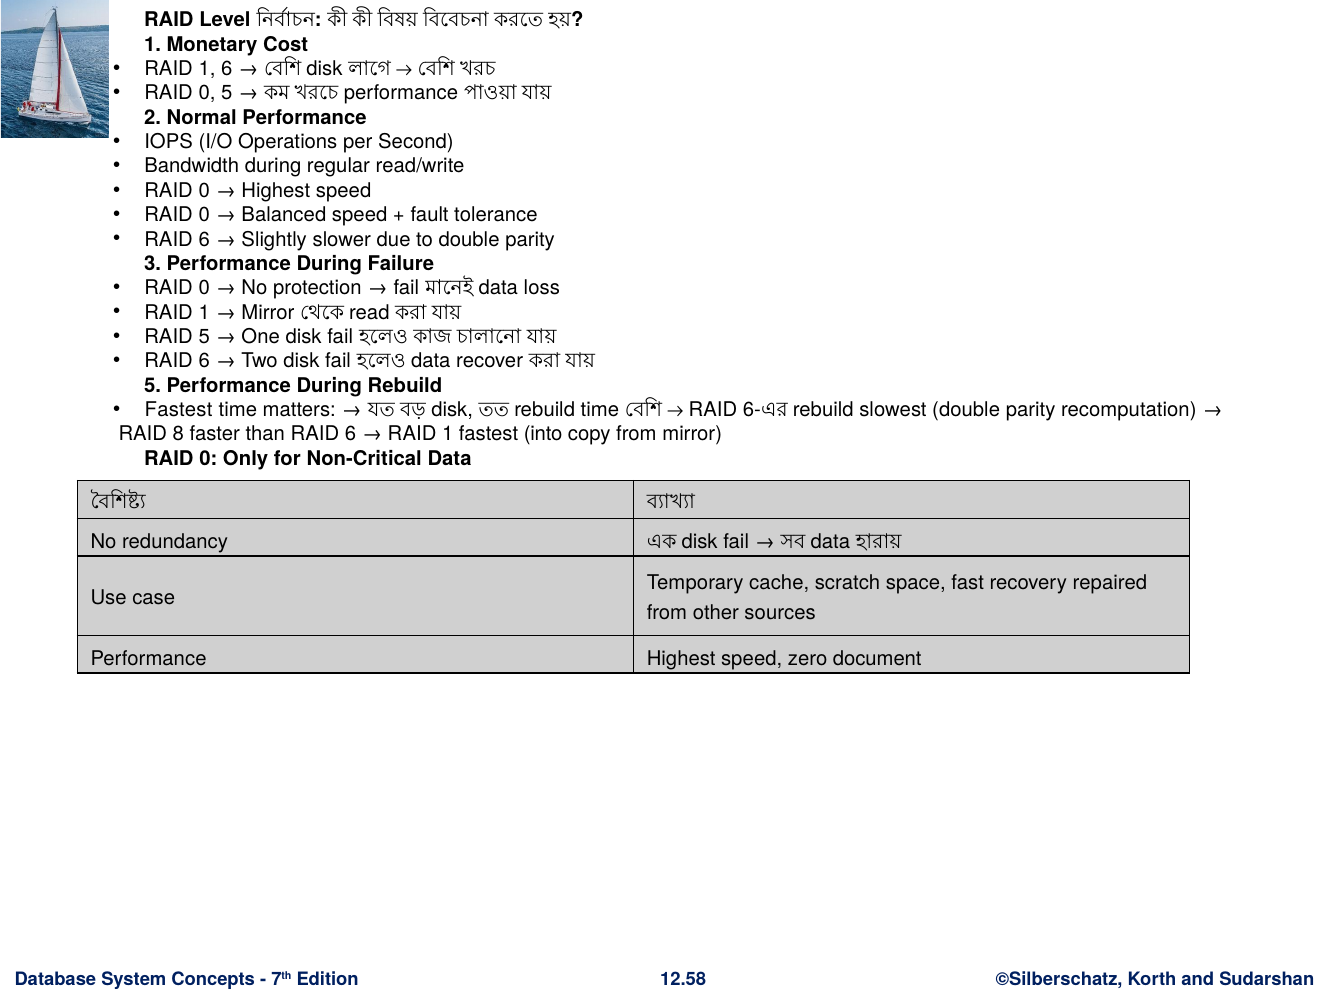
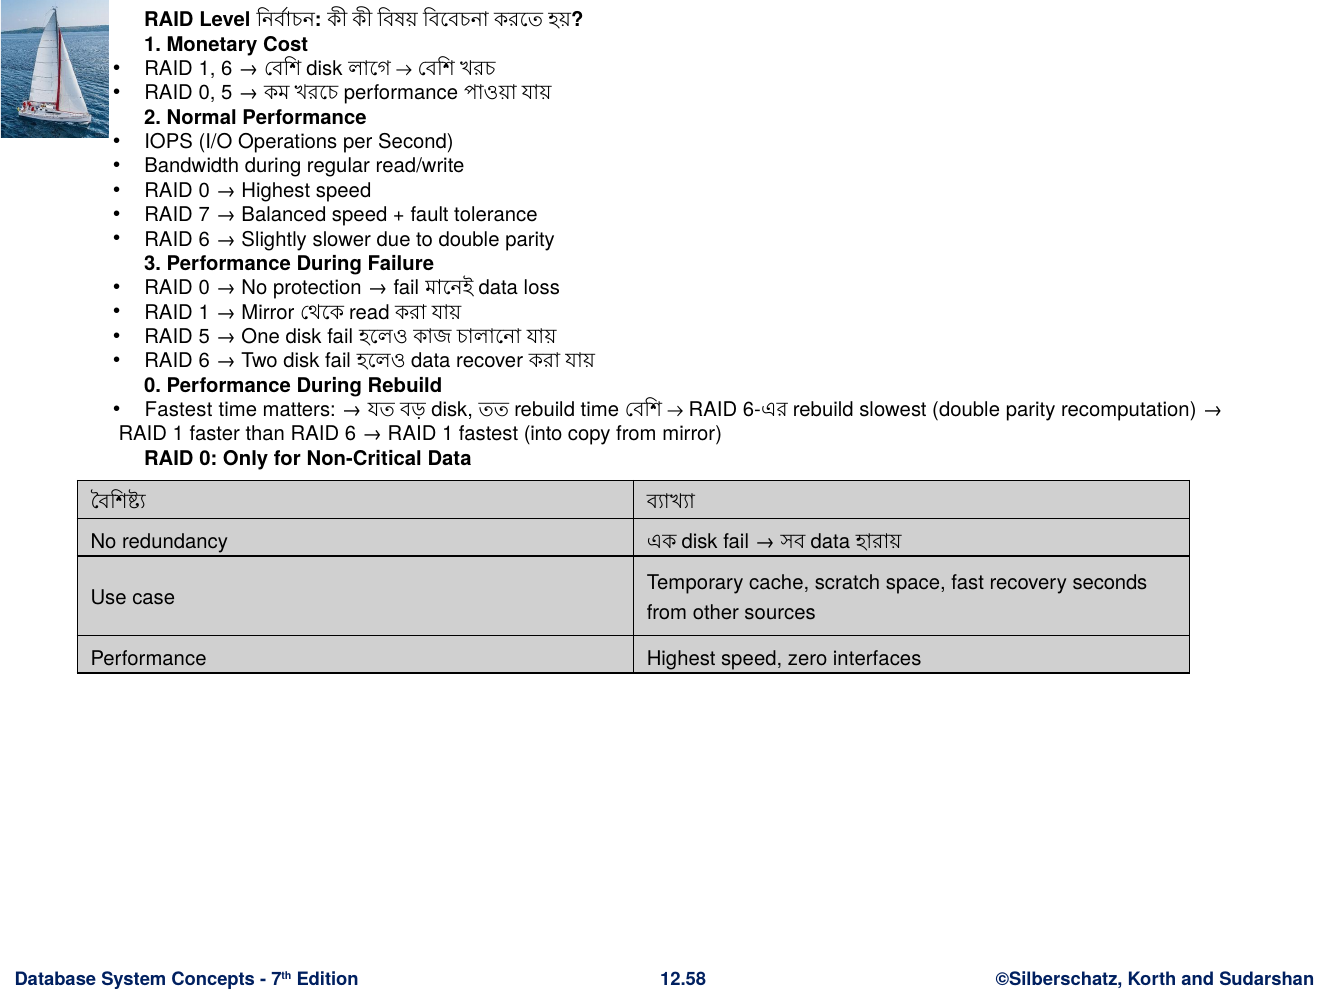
0 at (204, 215): 0 -> 7
5 at (152, 386): 5 -> 0
8 at (178, 434): 8 -> 1
repaired: repaired -> seconds
document: document -> interfaces
